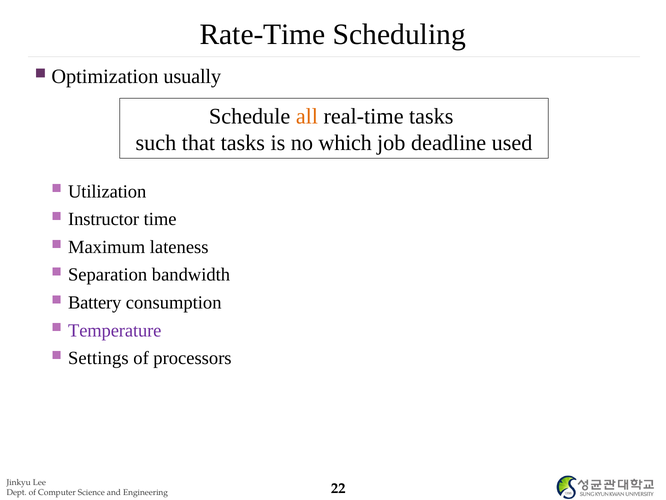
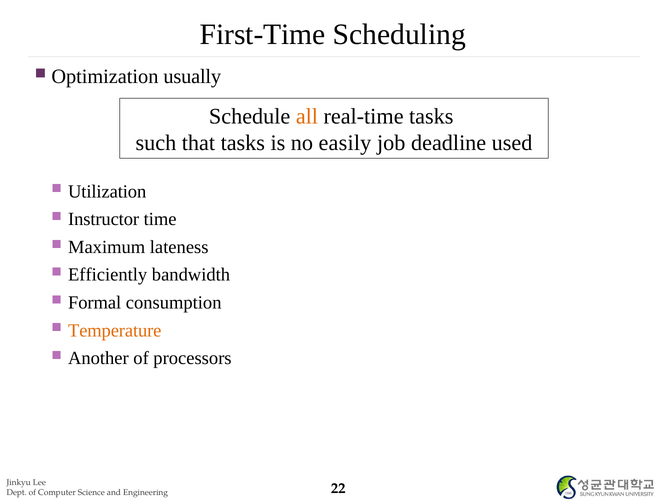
Rate-Time: Rate-Time -> First-Time
which: which -> easily
Separation: Separation -> Efficiently
Battery: Battery -> Formal
Temperature colour: purple -> orange
Settings: Settings -> Another
